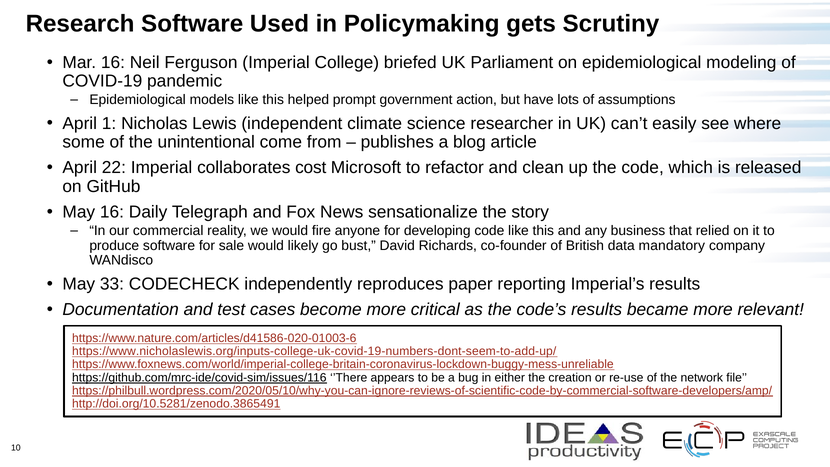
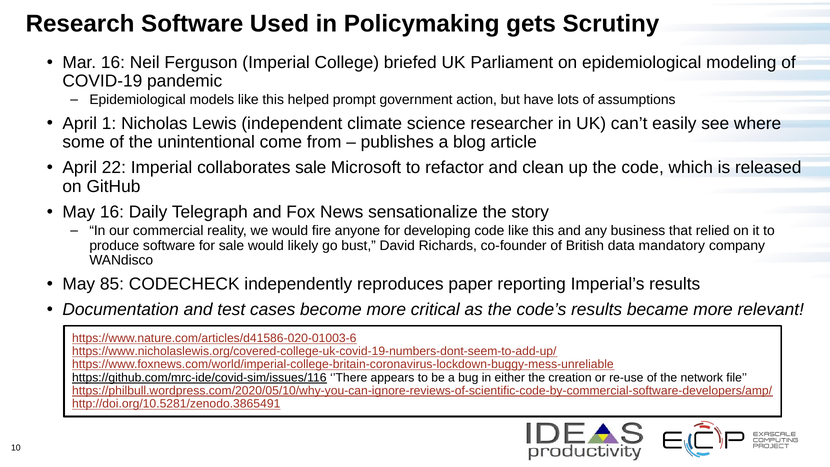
collaborates cost: cost -> sale
33: 33 -> 85
https://www.nicholaslewis.org/inputs-college-uk-covid-19-numbers-dont-seem-to-add-up/: https://www.nicholaslewis.org/inputs-college-uk-covid-19-numbers-dont-seem-to-add-up/ -> https://www.nicholaslewis.org/covered-college-uk-covid-19-numbers-dont-seem-to-add-up/
